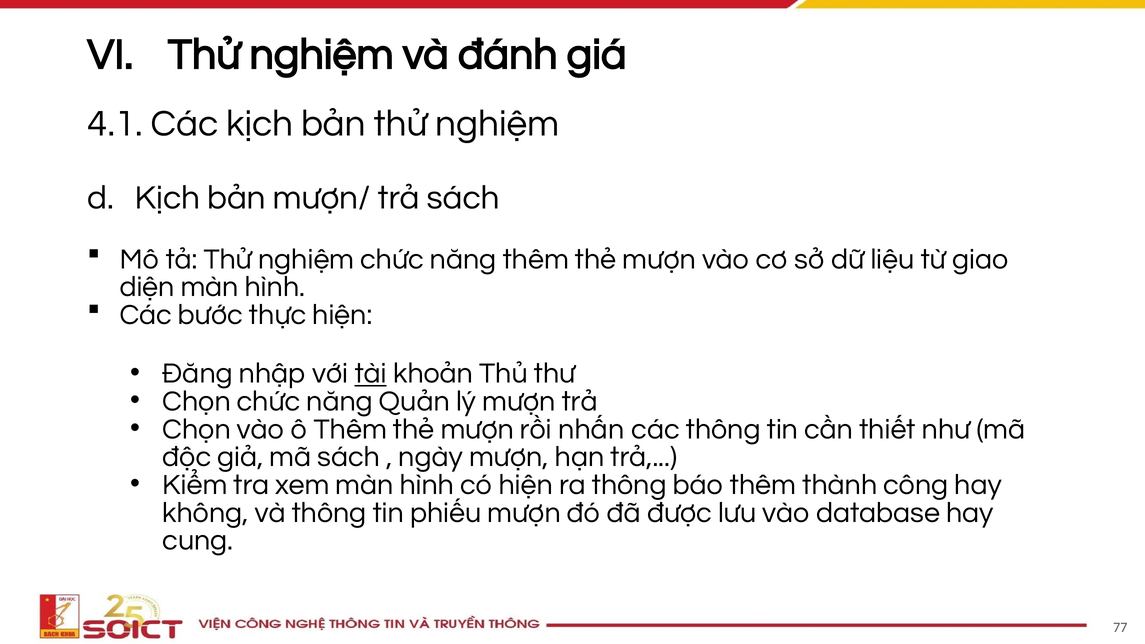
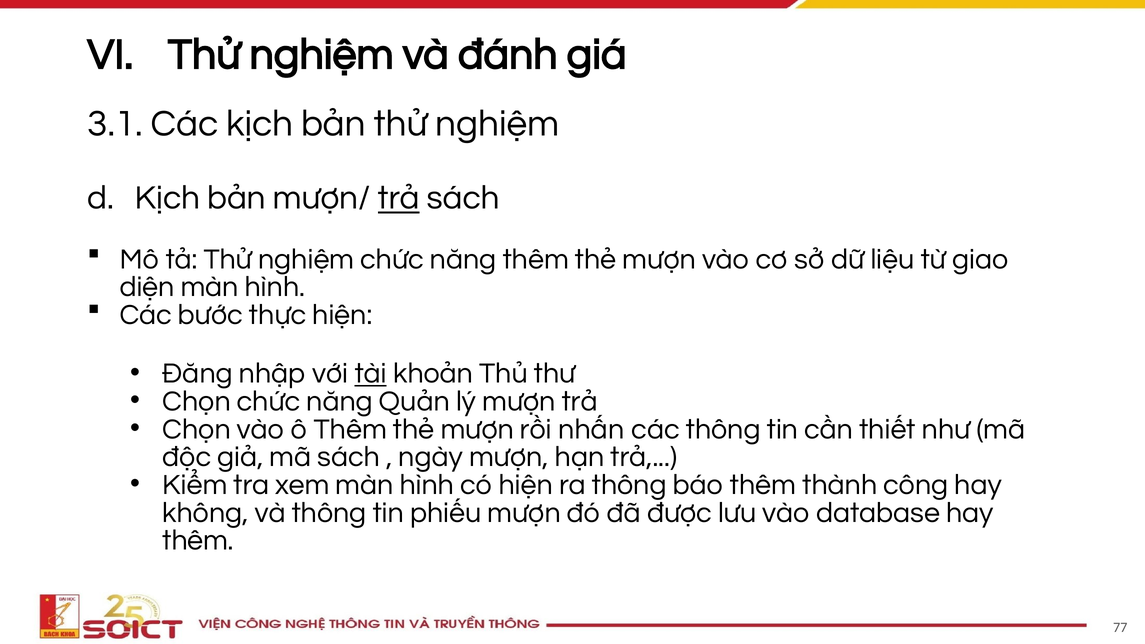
4.1: 4.1 -> 3.1
trả at (399, 198) underline: none -> present
cung at (198, 540): cung -> thêm
